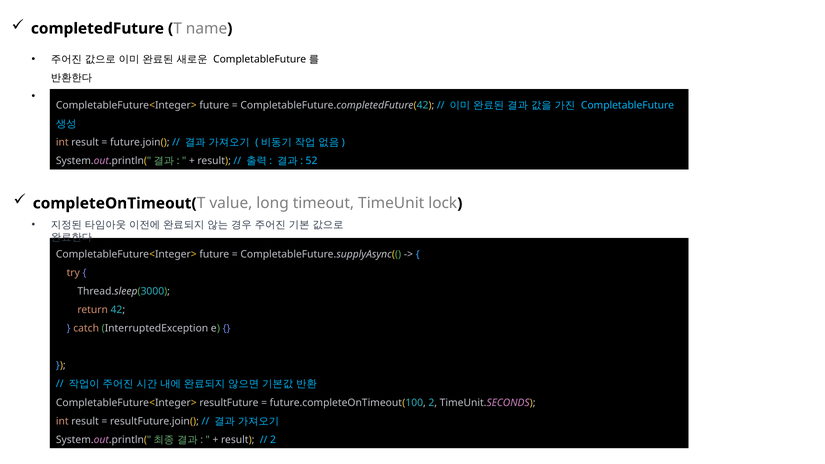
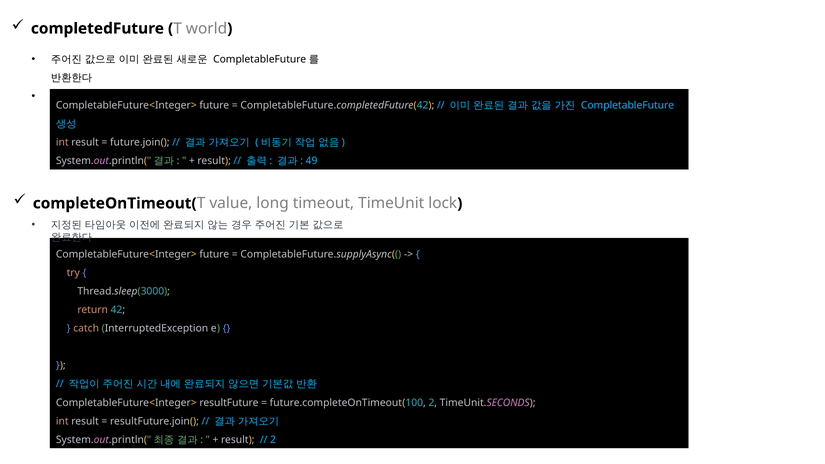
name: name -> world
52: 52 -> 49
